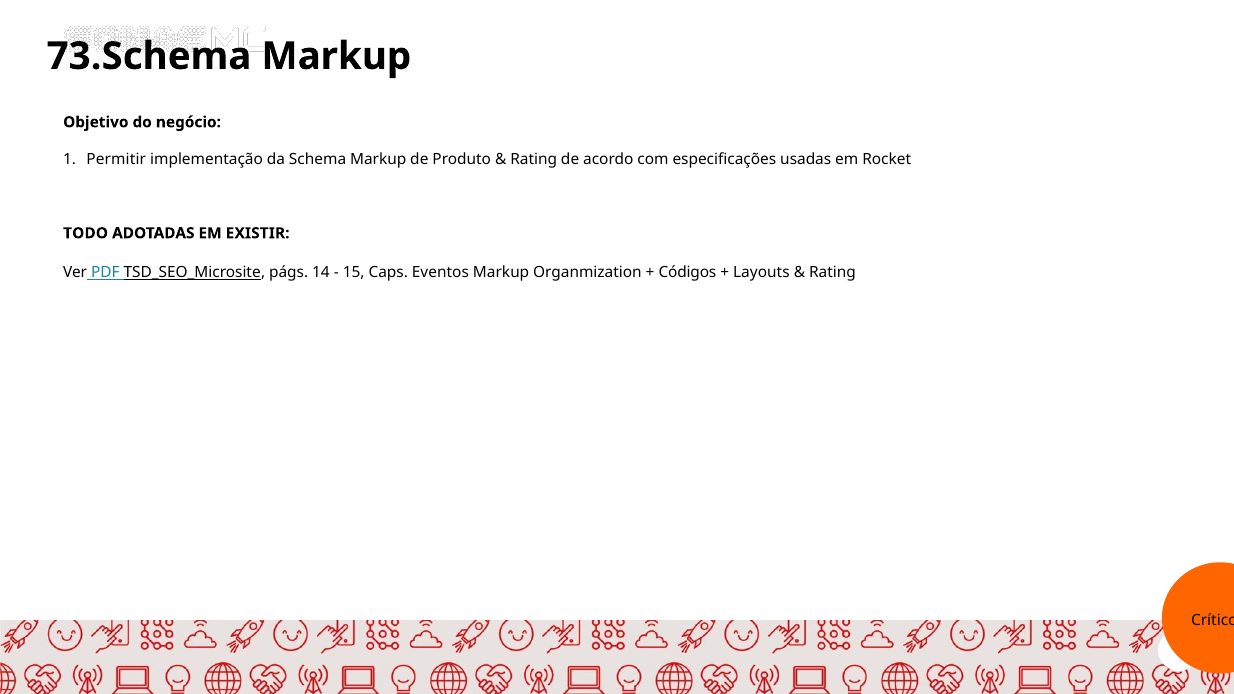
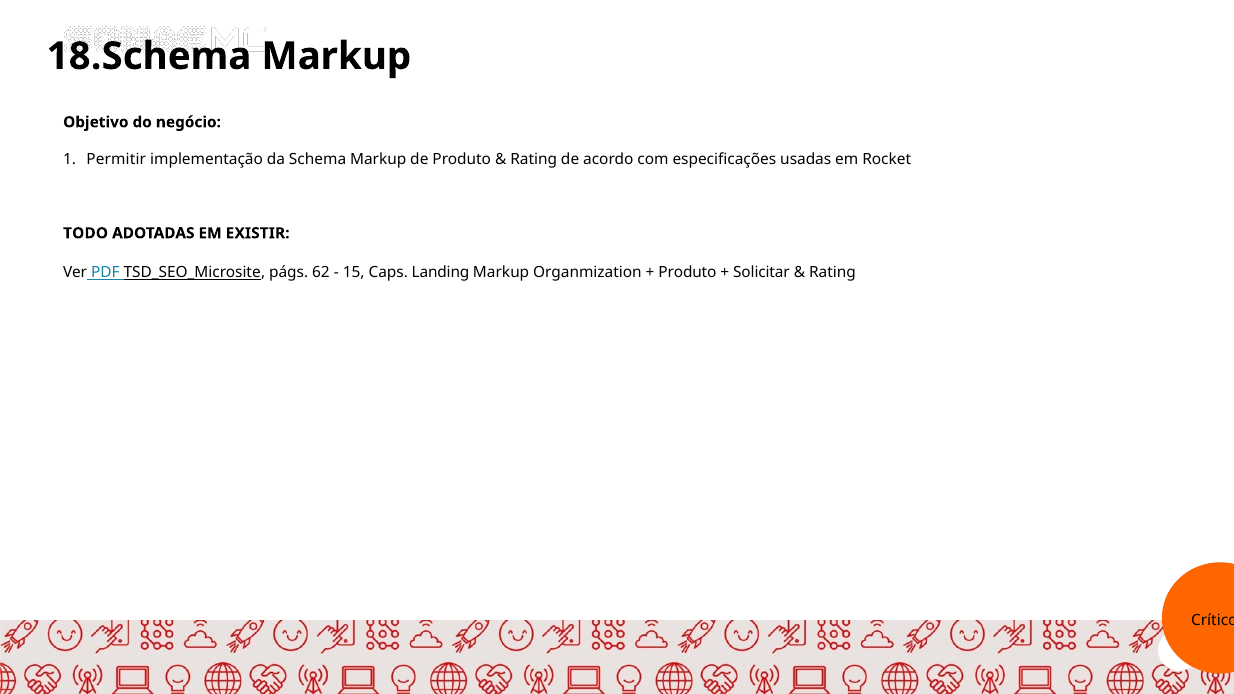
73.Schema: 73.Schema -> 18.Schema
14: 14 -> 62
Eventos: Eventos -> Landing
Códigos at (687, 273): Códigos -> Produto
Layouts: Layouts -> Solicitar
